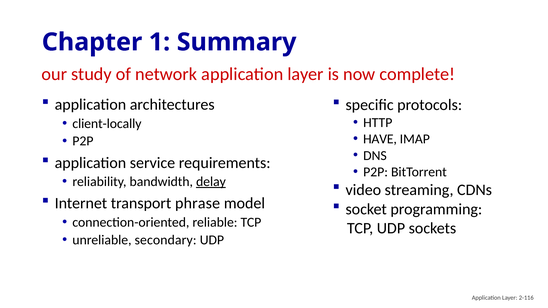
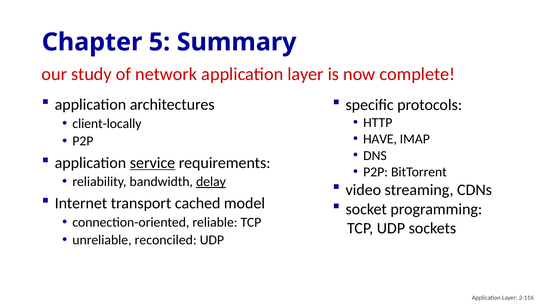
1: 1 -> 5
service underline: none -> present
phrase: phrase -> cached
secondary: secondary -> reconciled
